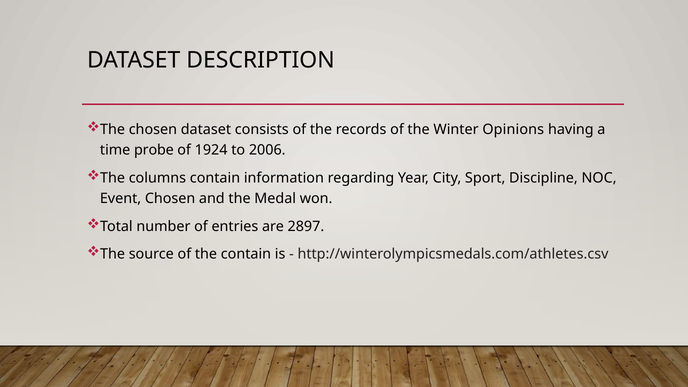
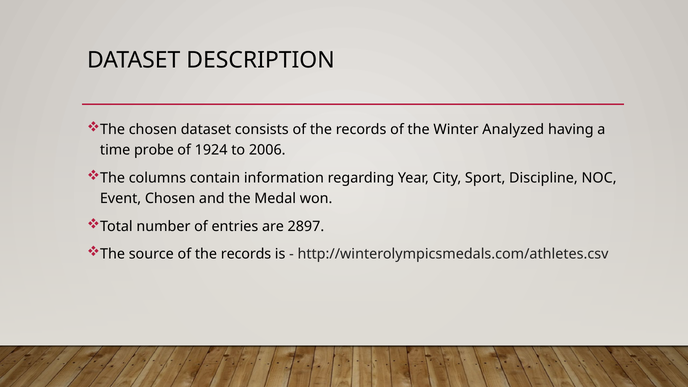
Opinions: Opinions -> Analyzed
source of the contain: contain -> records
